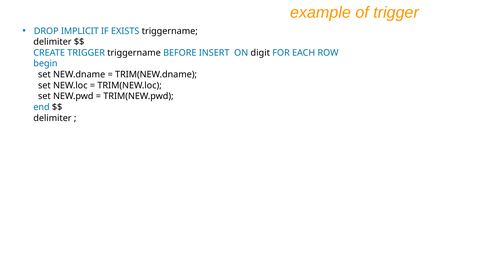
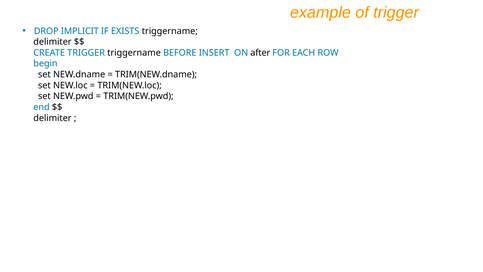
digit: digit -> after
